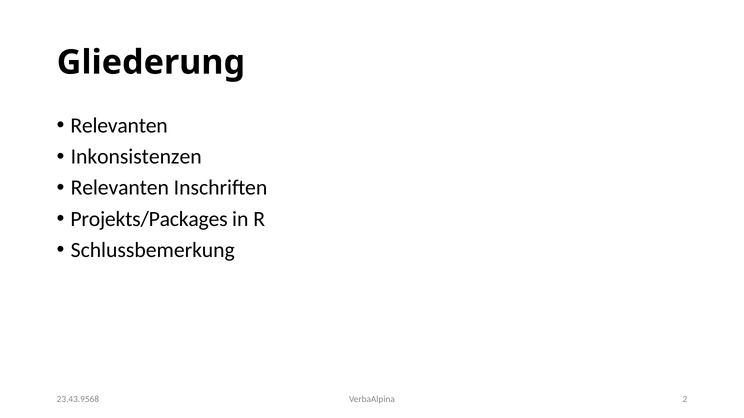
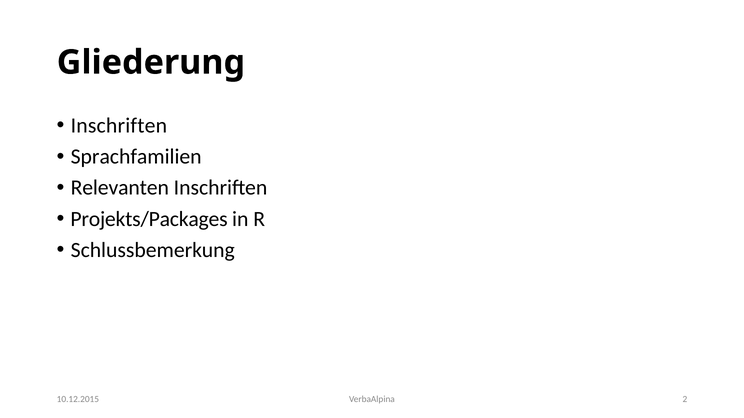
Relevanten at (119, 126): Relevanten -> Inschriften
Inkonsistenzen: Inkonsistenzen -> Sprachfamilien
23.43.9568: 23.43.9568 -> 10.12.2015
